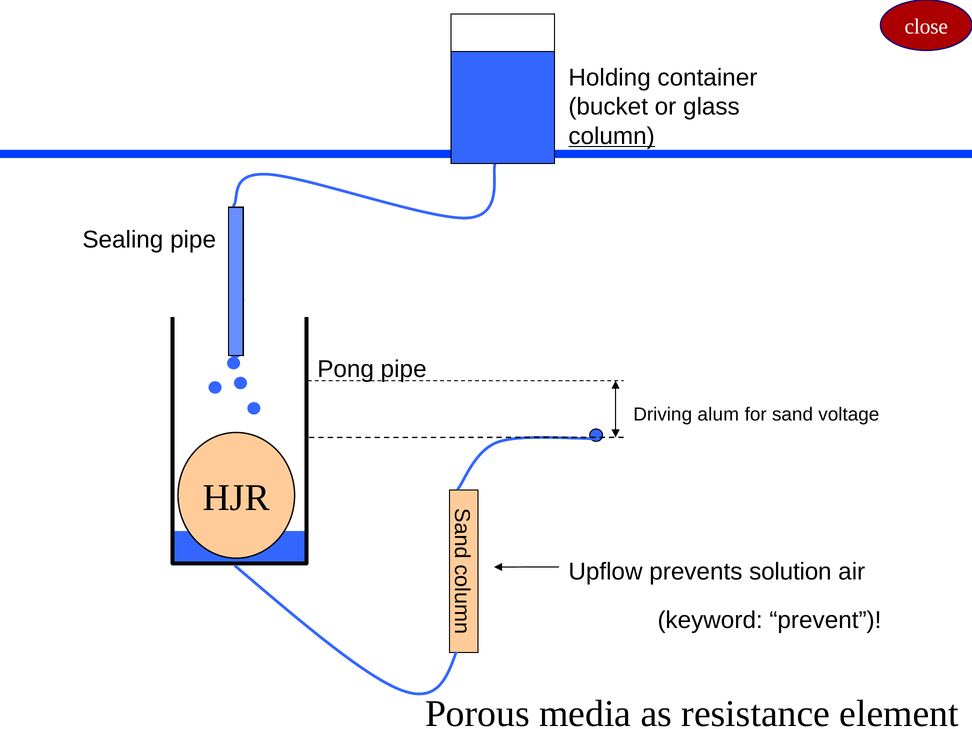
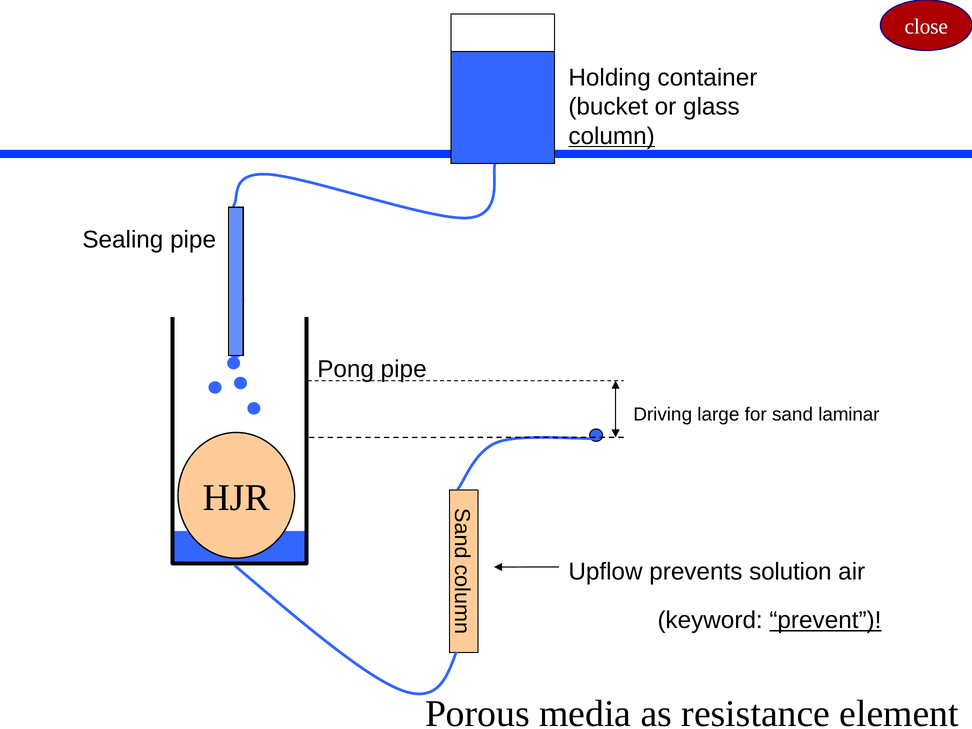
alum: alum -> large
voltage: voltage -> laminar
prevent underline: none -> present
